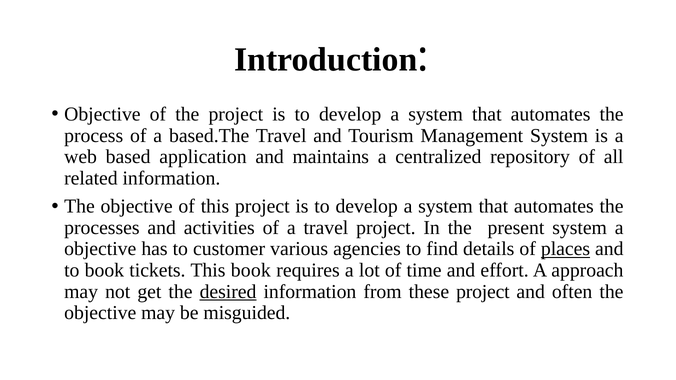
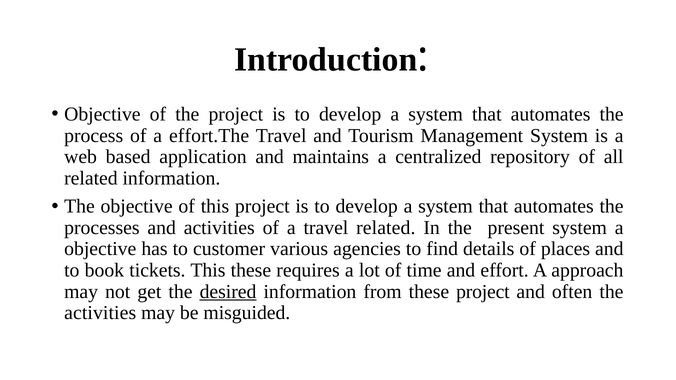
based.The: based.The -> effort.The
travel project: project -> related
places underline: present -> none
This book: book -> these
objective at (100, 313): objective -> activities
